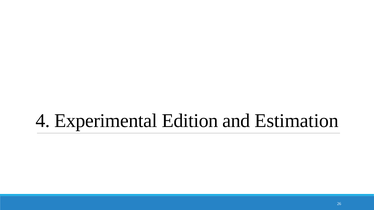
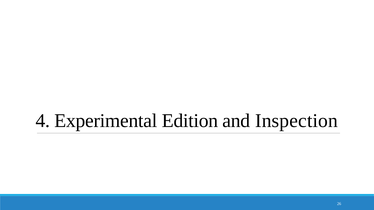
Estimation: Estimation -> Inspection
